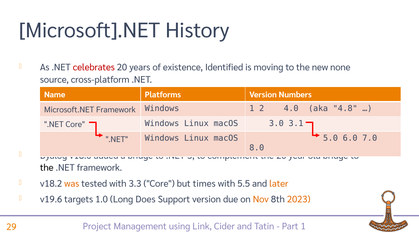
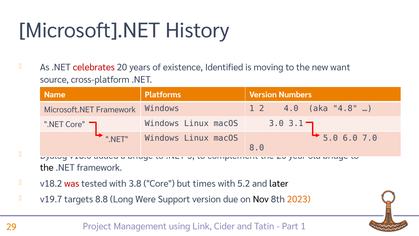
none: none -> want
was colour: orange -> red
3.3: 3.3 -> 3.8
5.5: 5.5 -> 5.2
later colour: orange -> black
v19.6: v19.6 -> v19.7
1.0: 1.0 -> 8.8
Does: Does -> Were
Nov colour: orange -> black
